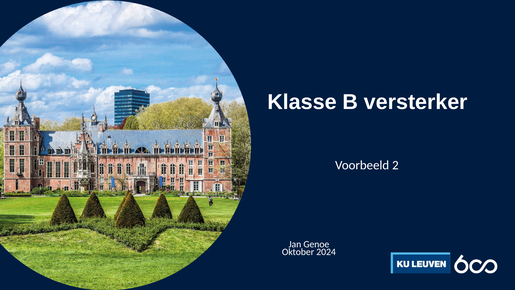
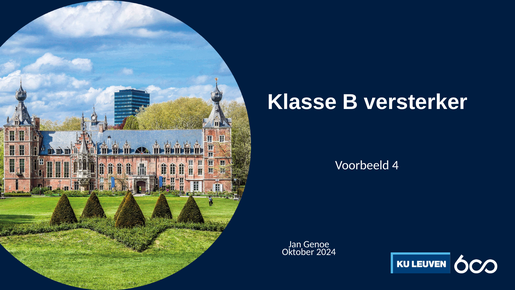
2: 2 -> 4
